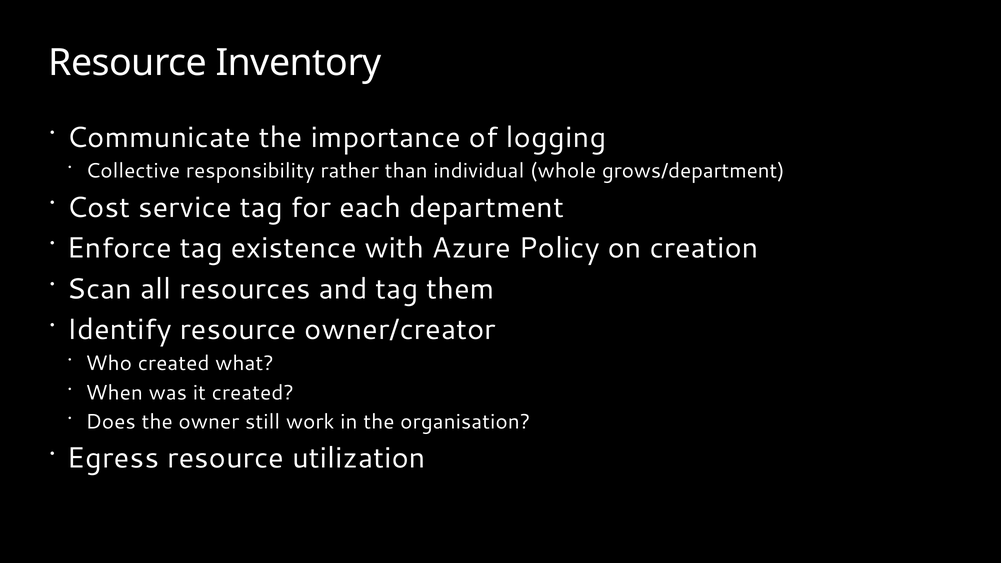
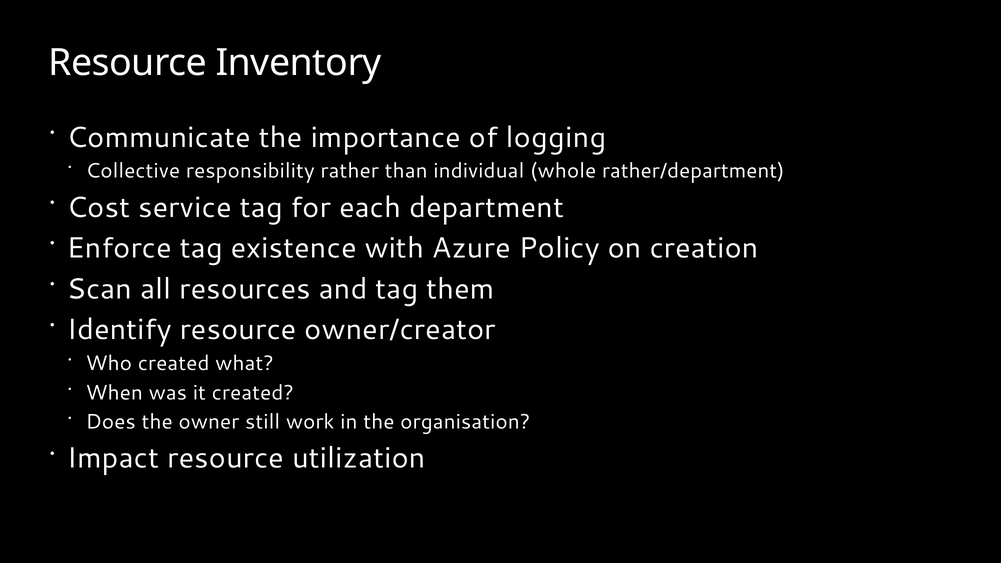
grows/department: grows/department -> rather/department
Egress: Egress -> Impact
